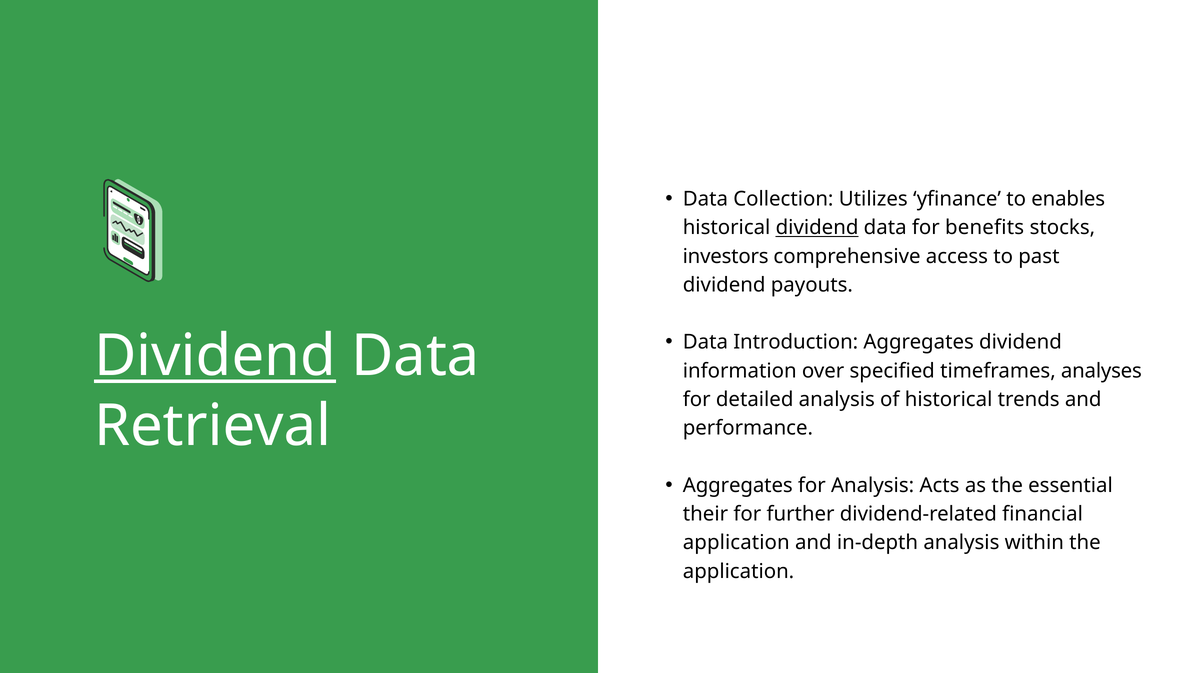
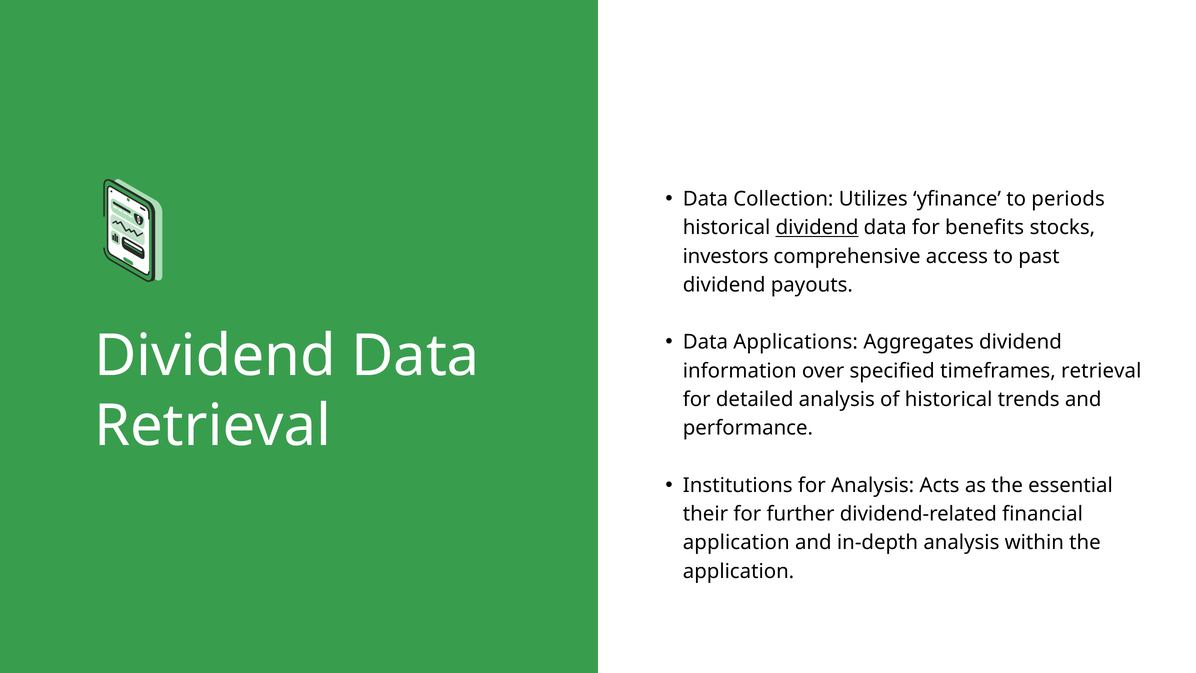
enables: enables -> periods
Introduction: Introduction -> Applications
Dividend at (215, 356) underline: present -> none
timeframes analyses: analyses -> retrieval
Aggregates at (738, 485): Aggregates -> Institutions
